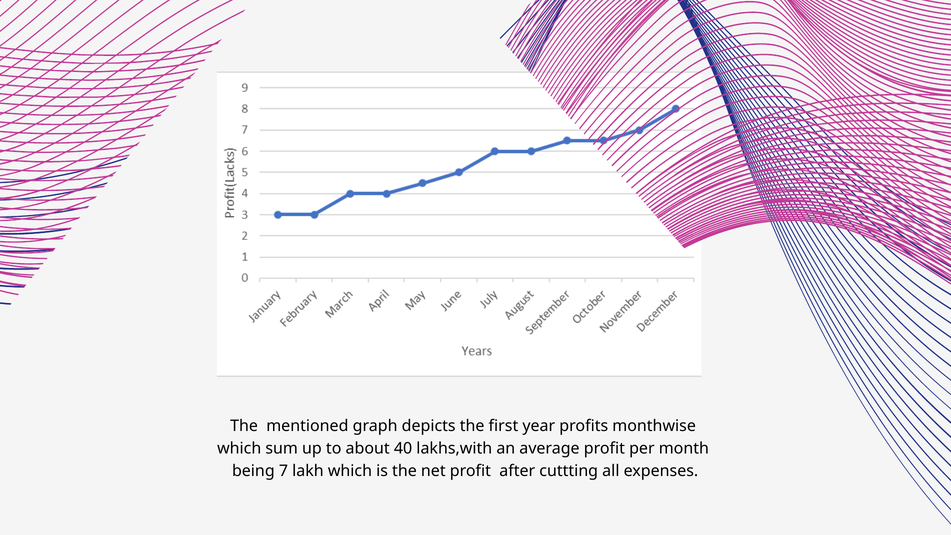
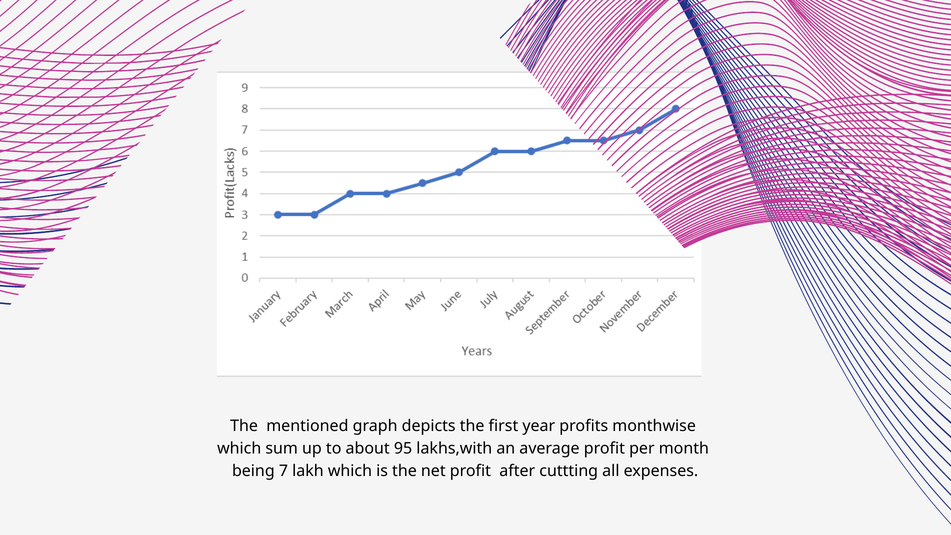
40: 40 -> 95
